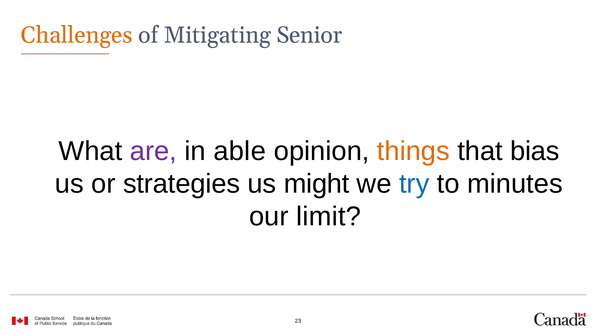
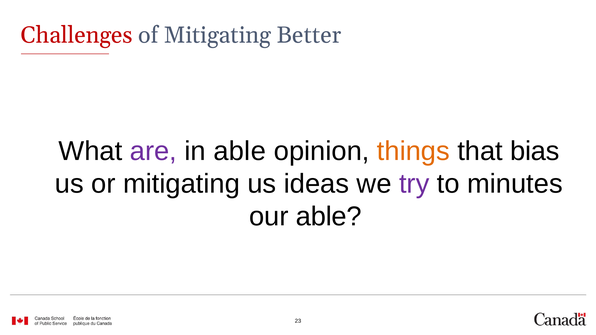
Challenges colour: orange -> red
Senior: Senior -> Better
or strategies: strategies -> mitigating
might: might -> ideas
try colour: blue -> purple
our limit: limit -> able
